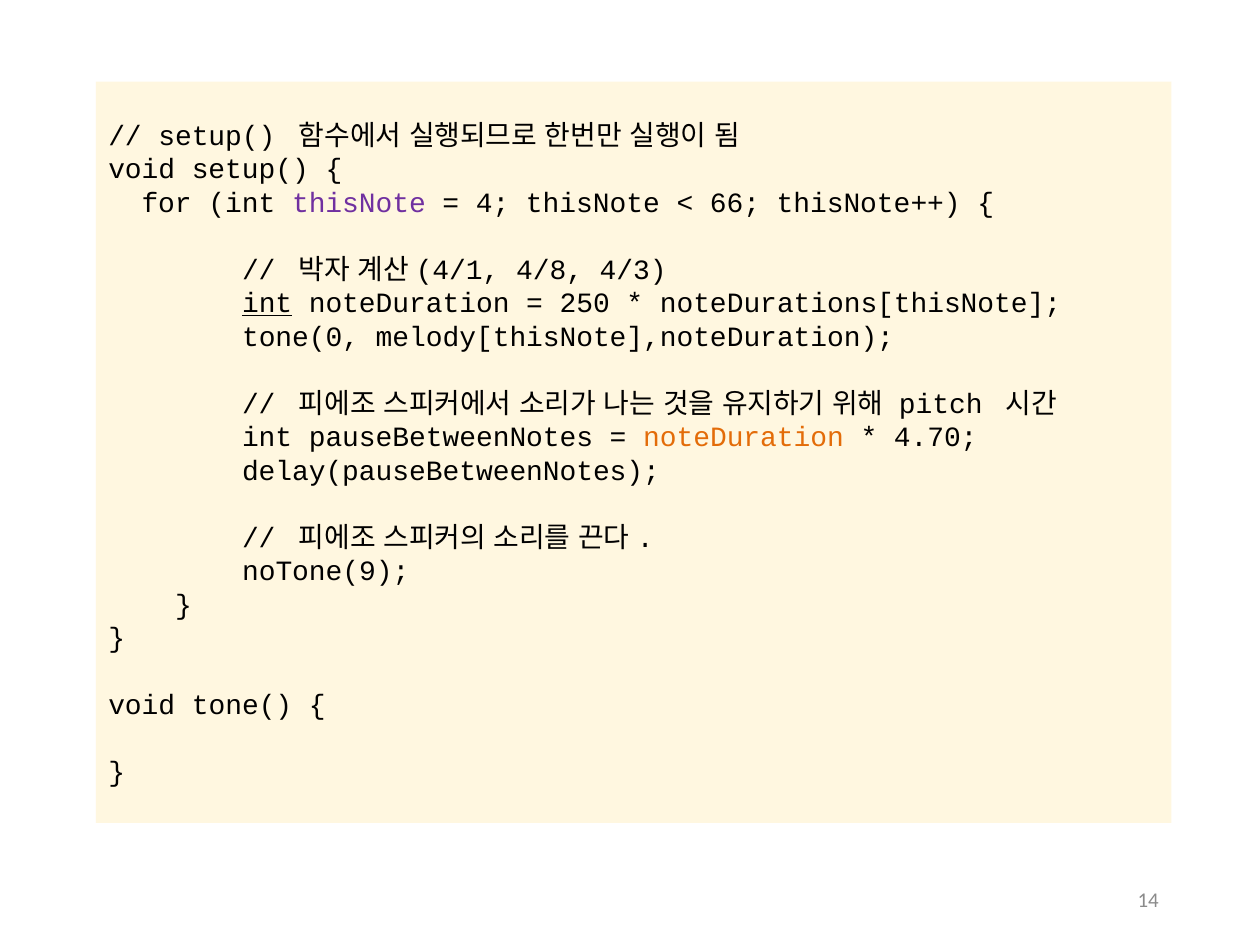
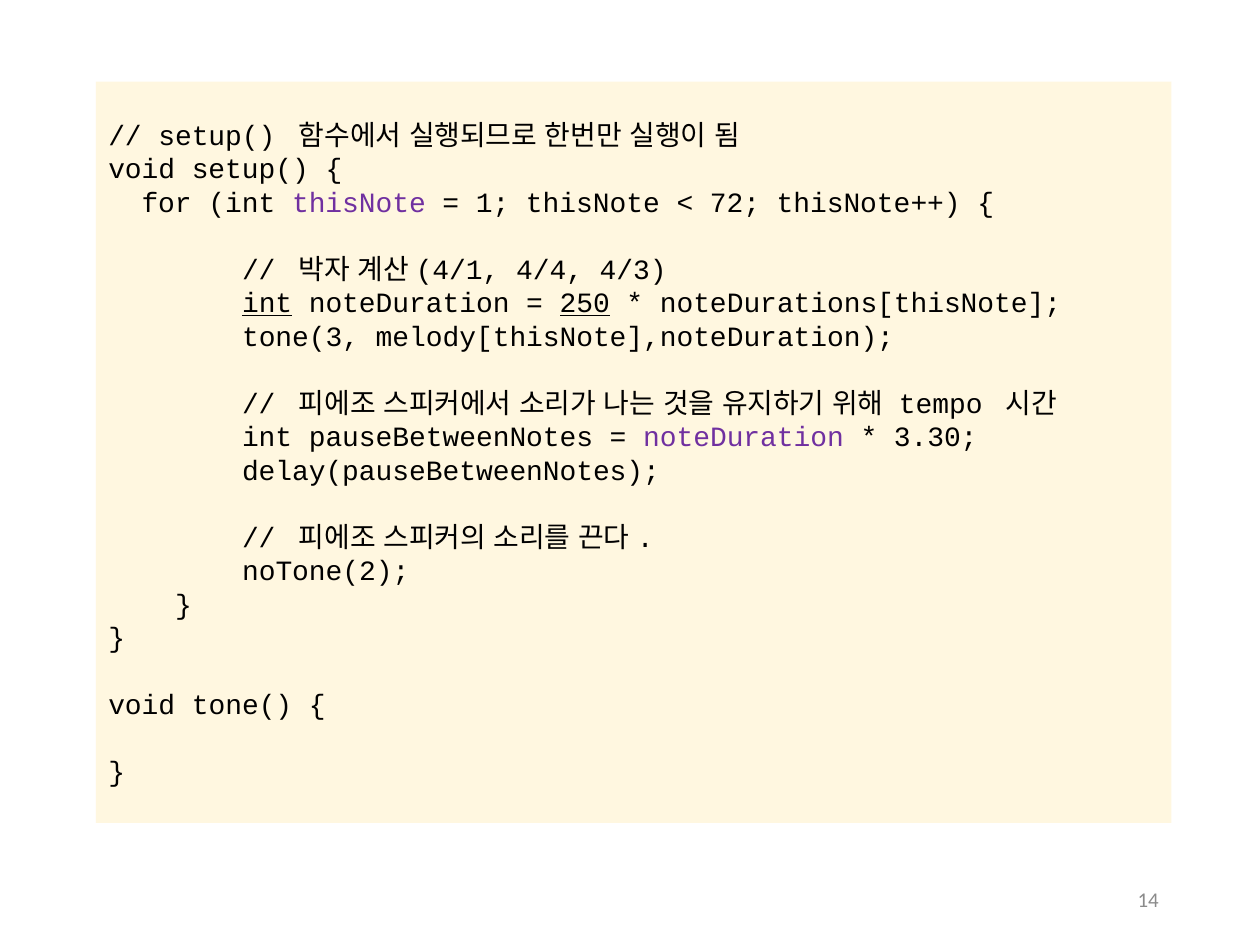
4: 4 -> 1
66: 66 -> 72
4/8: 4/8 -> 4/4
250 underline: none -> present
tone(0: tone(0 -> tone(3
pitch: pitch -> tempo
noteDuration at (744, 438) colour: orange -> purple
4.70: 4.70 -> 3.30
noTone(9: noTone(9 -> noTone(2
